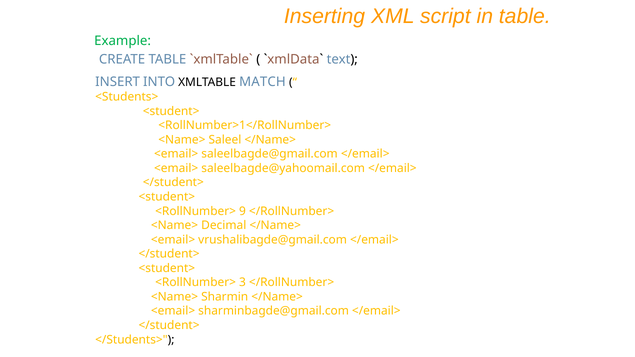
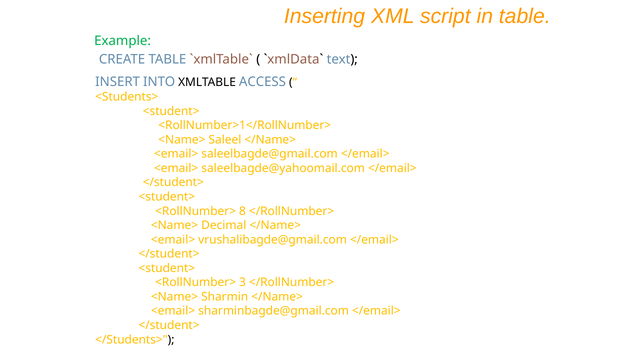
MATCH: MATCH -> ACCESS
9: 9 -> 8
